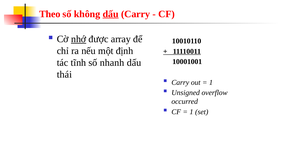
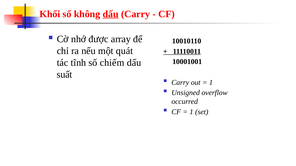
Theo: Theo -> Khối
nhớ underline: present -> none
định: định -> quát
nhanh: nhanh -> chiếm
thái: thái -> suất
